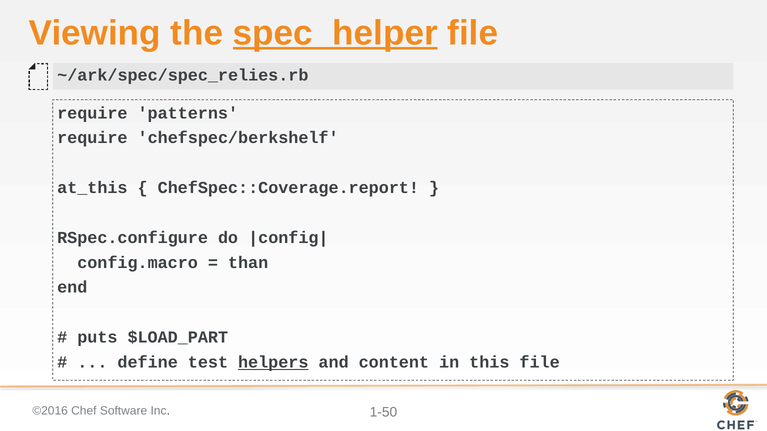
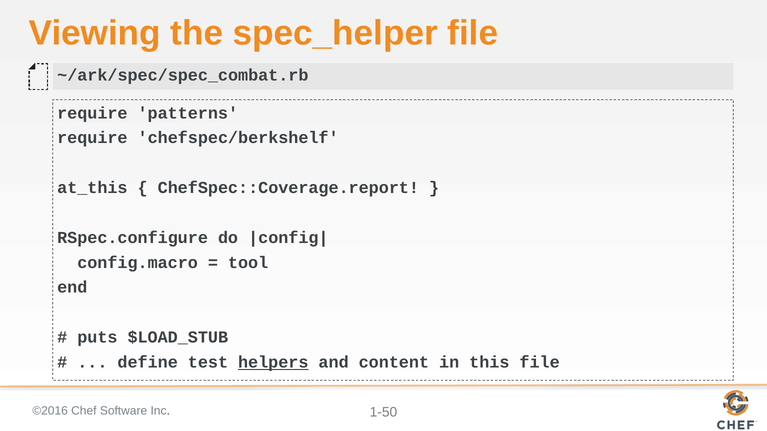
spec_helper underline: present -> none
~/ark/spec/spec_relies.rb: ~/ark/spec/spec_relies.rb -> ~/ark/spec/spec_combat.rb
than: than -> tool
$LOAD_PART: $LOAD_PART -> $LOAD_STUB
